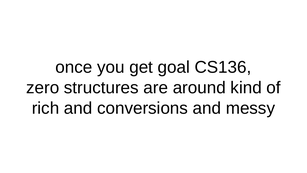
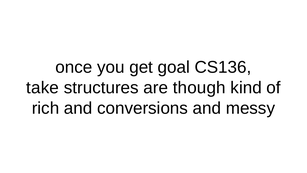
zero: zero -> take
around: around -> though
